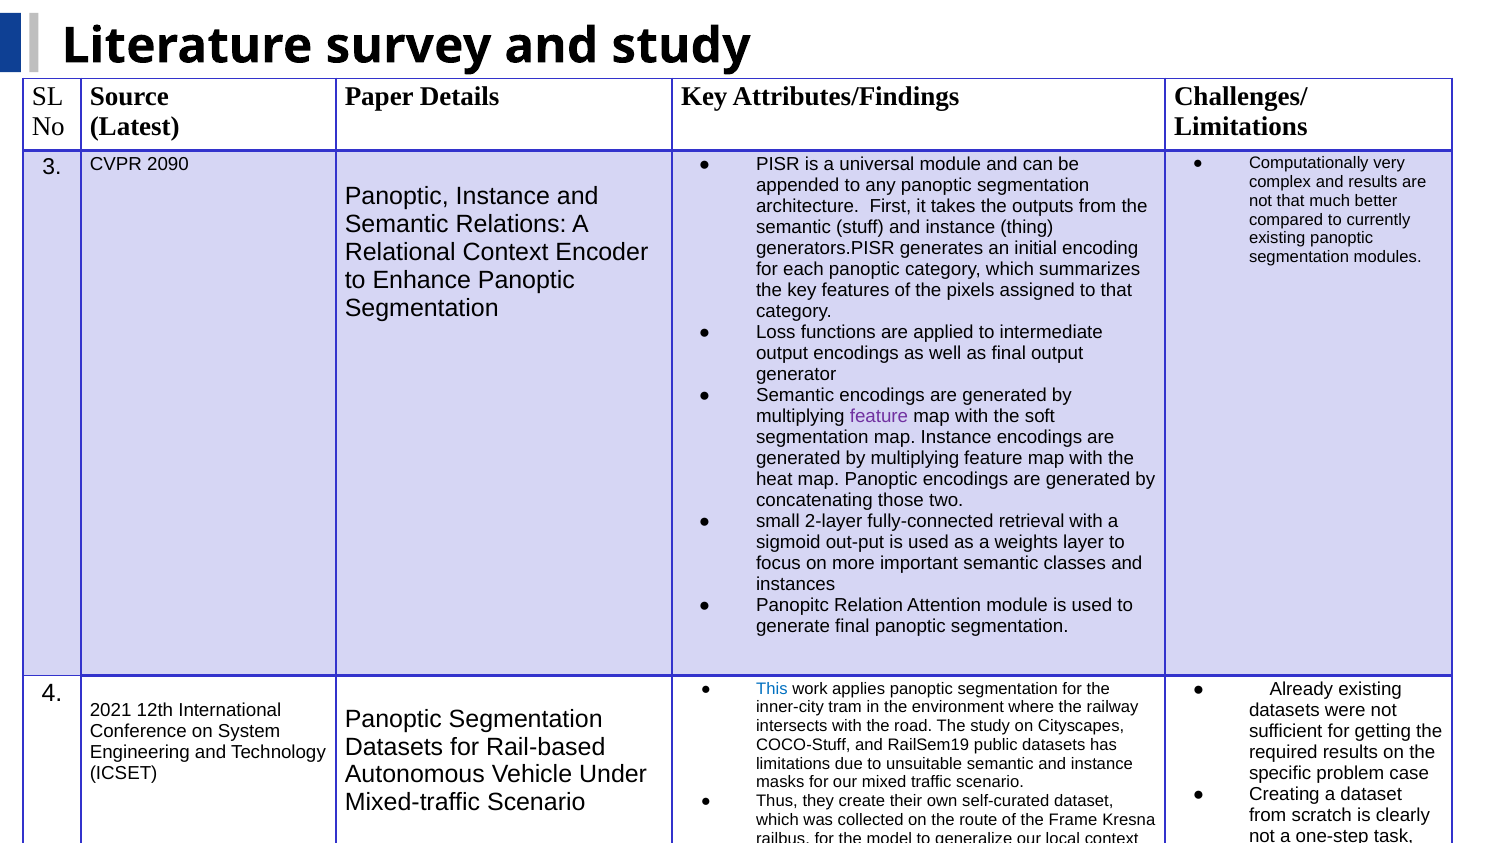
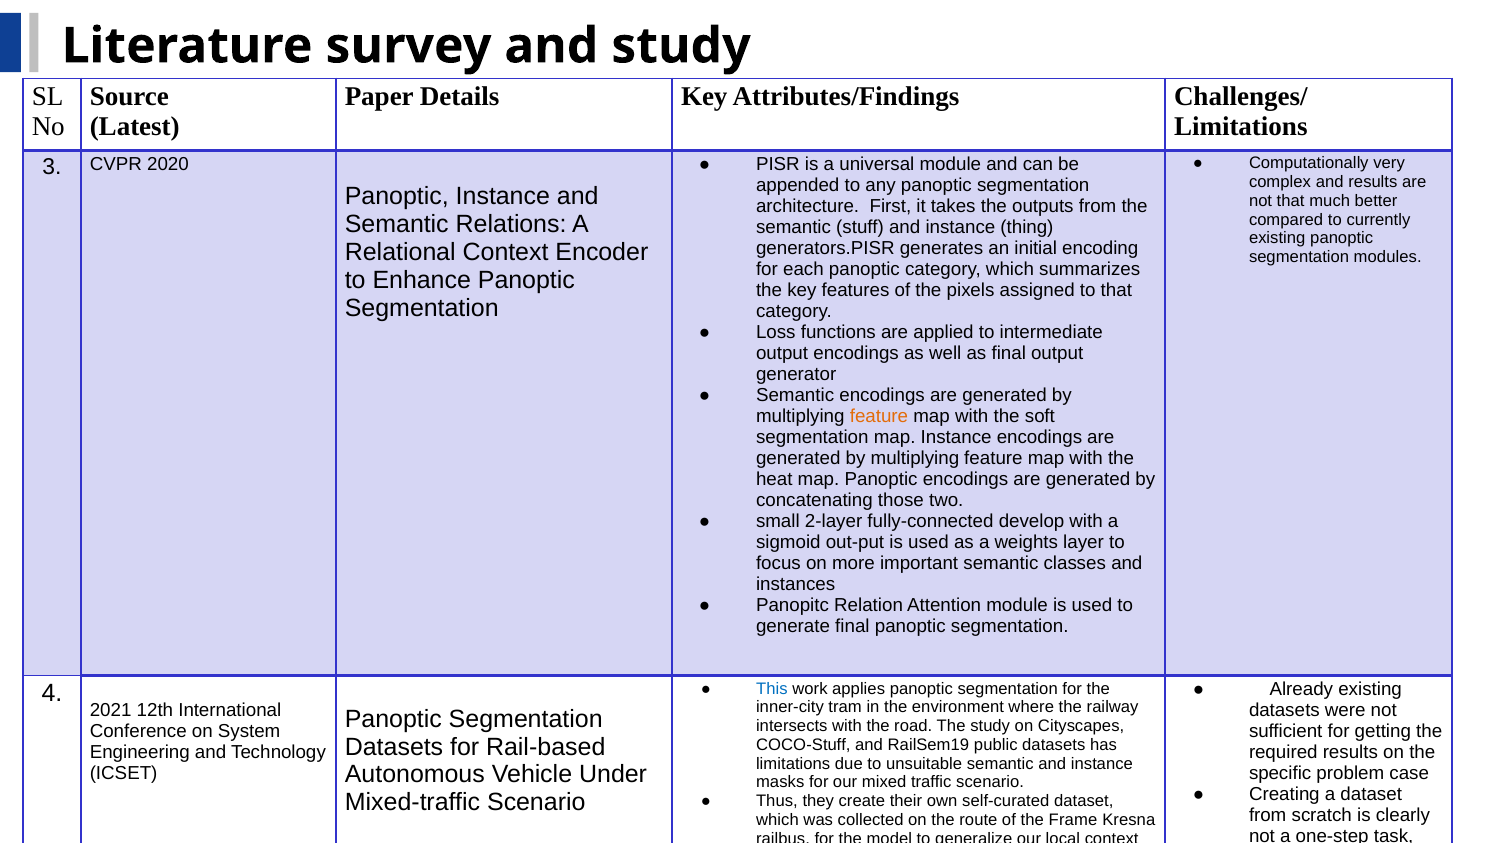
2090: 2090 -> 2020
feature at (879, 417) colour: purple -> orange
retrieval: retrieval -> develop
